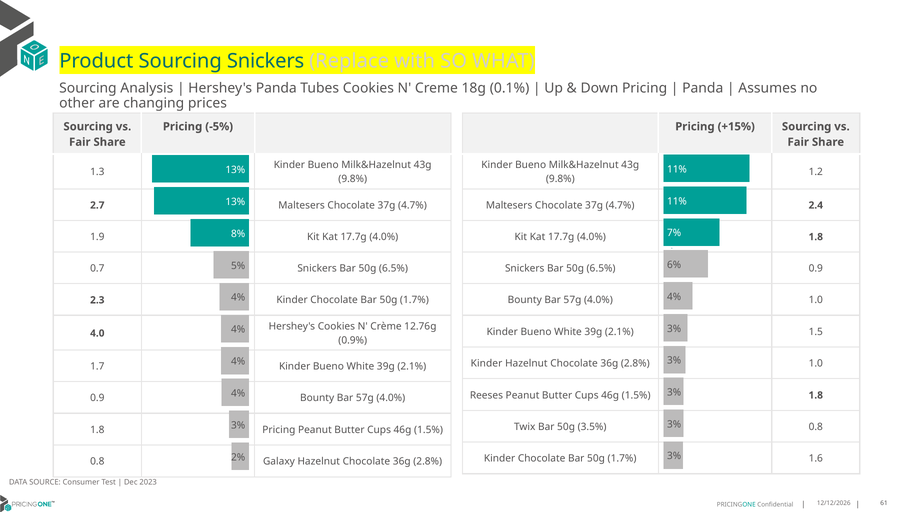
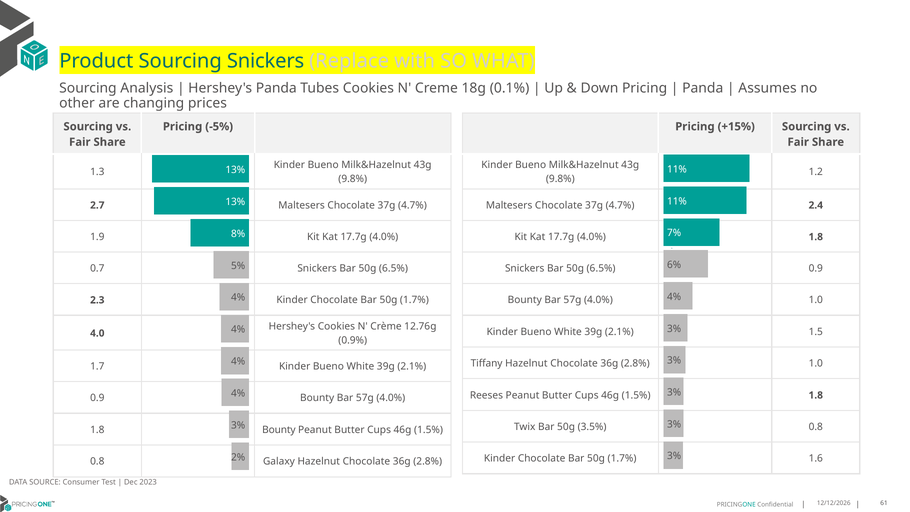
Kinder at (486, 363): Kinder -> Tiffany
1.8 Pricing: Pricing -> Bounty
